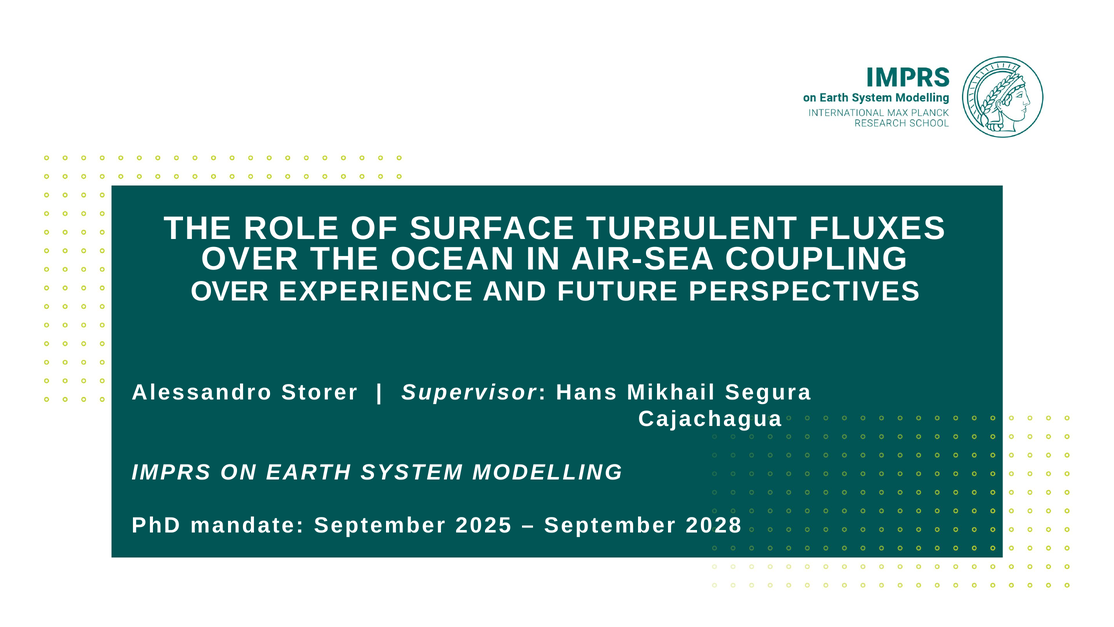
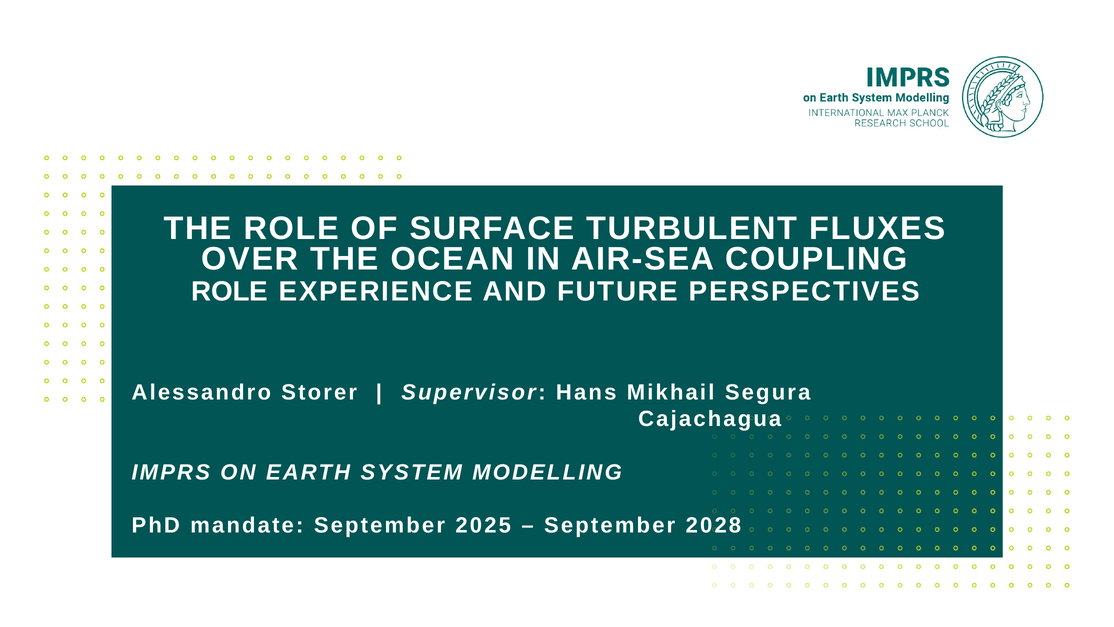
OVER at (230, 291): OVER -> ROLE
